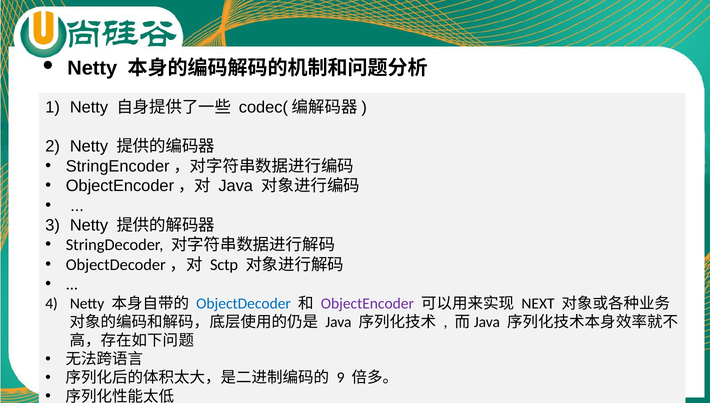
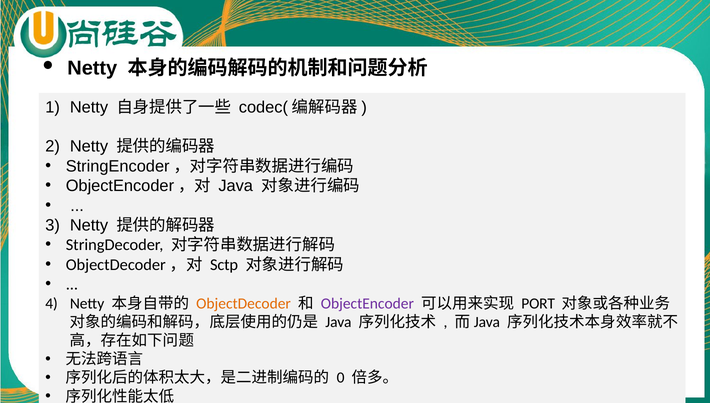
ObjectDecoder colour: blue -> orange
NEXT: NEXT -> PORT
9: 9 -> 0
